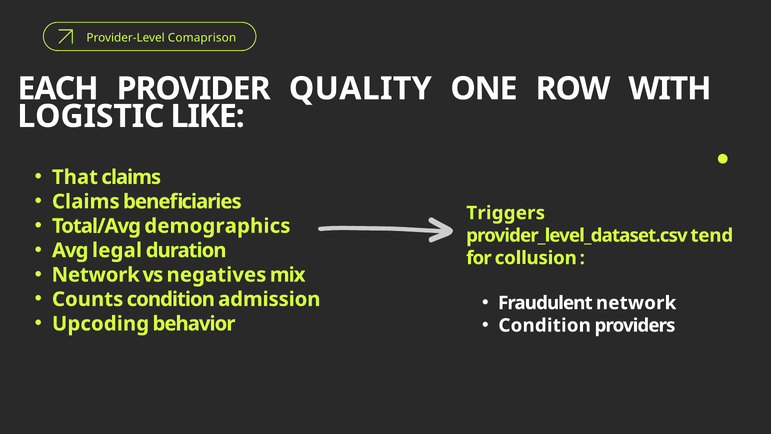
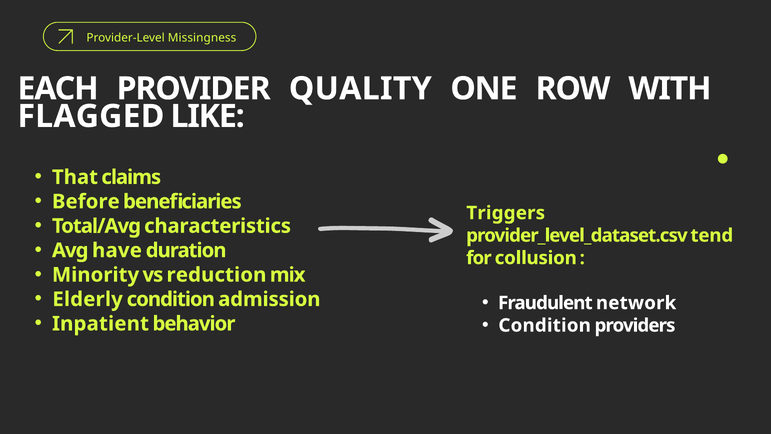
Comaprison: Comaprison -> Missingness
LOGISTIC: LOGISTIC -> FLAGGED
Claims at (86, 201): Claims -> Before
demographics: demographics -> characteristics
legal: legal -> have
Network at (96, 275): Network -> Minority
negatives: negatives -> reduction
Counts: Counts -> Elderly
Upcoding: Upcoding -> Inpatient
